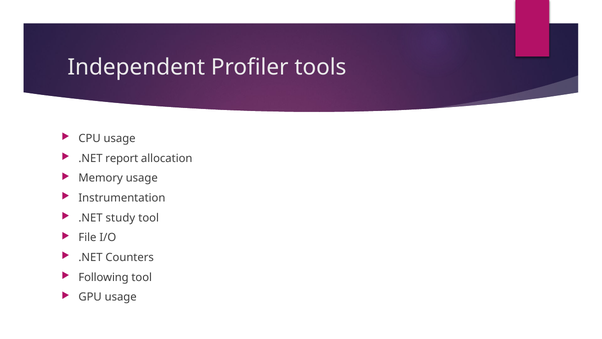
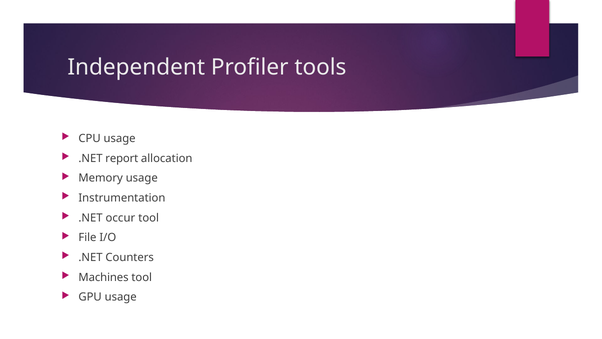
study: study -> occur
Following: Following -> Machines
